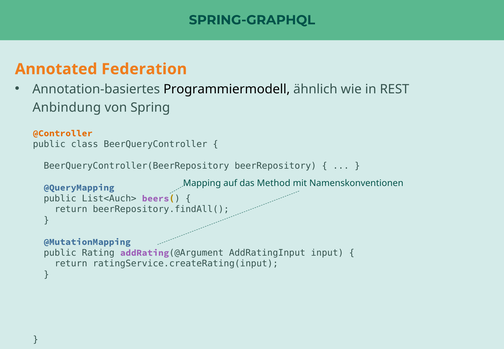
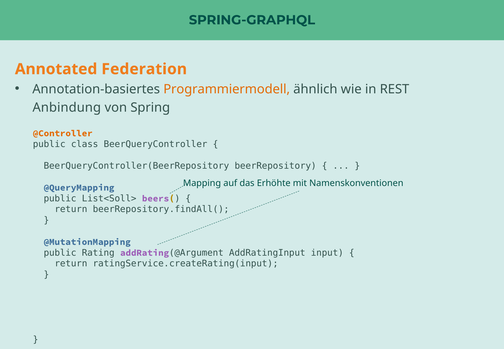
Programmiermodell colour: black -> orange
Method: Method -> Erhöhte
List<Auch>: List<Auch> -> List<Soll>
